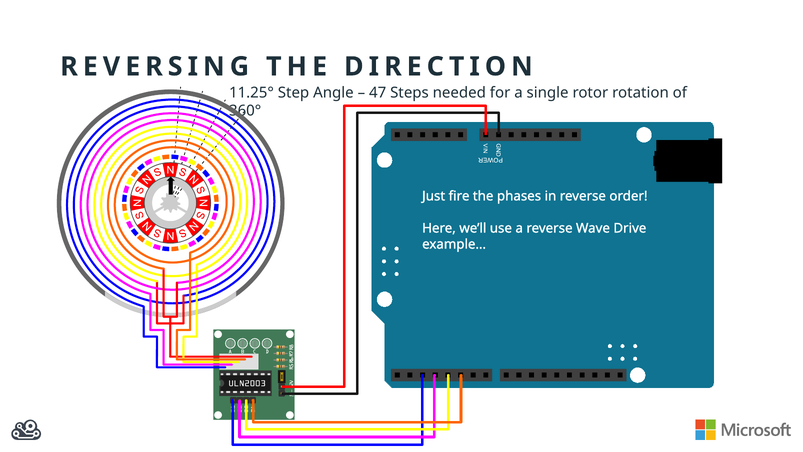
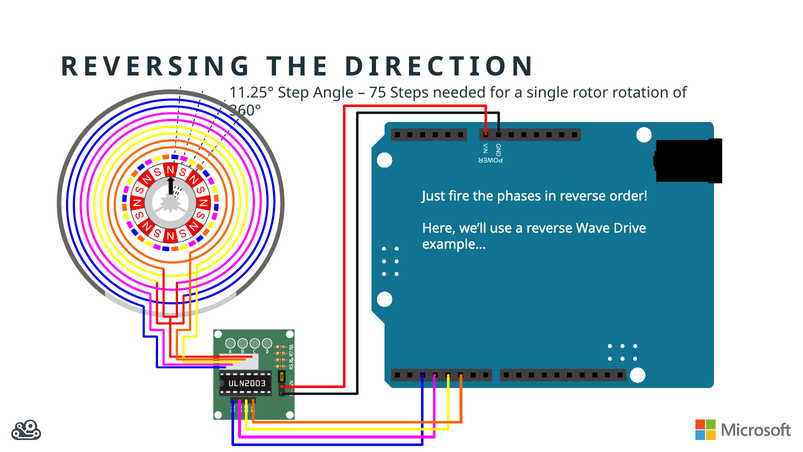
47: 47 -> 75
